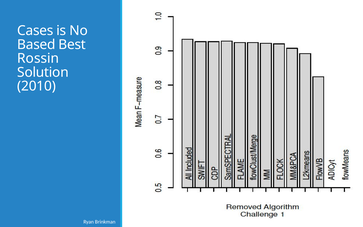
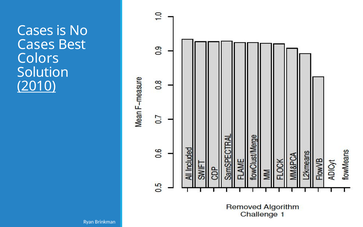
Based at (36, 45): Based -> Cases
Rossin: Rossin -> Colors
2010 underline: none -> present
